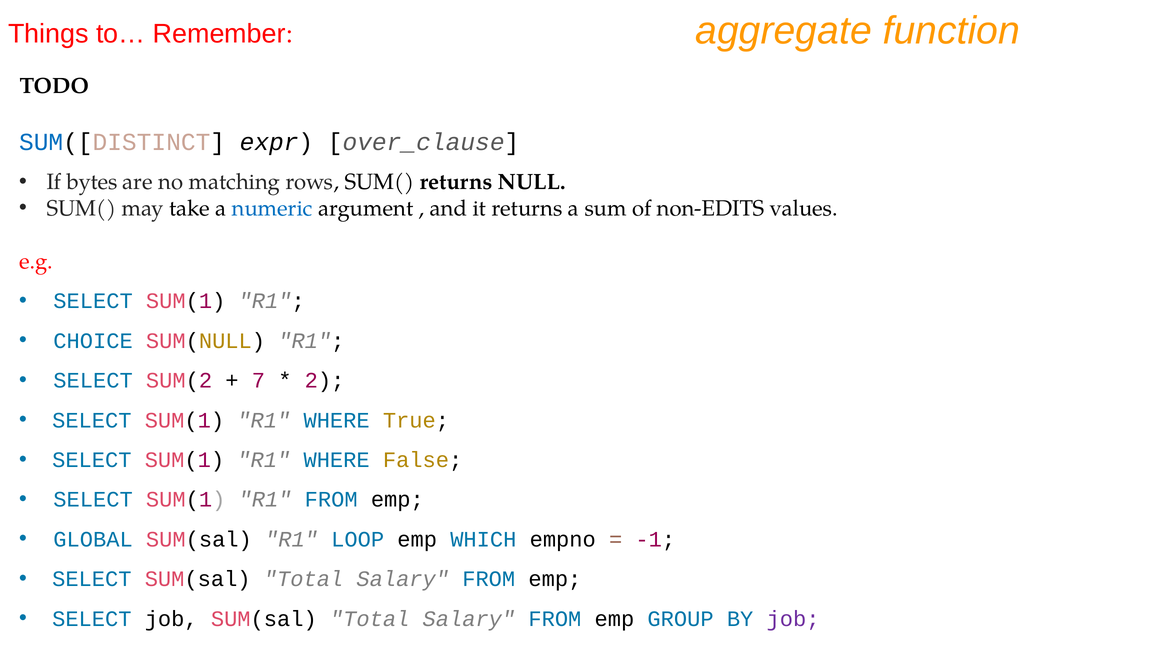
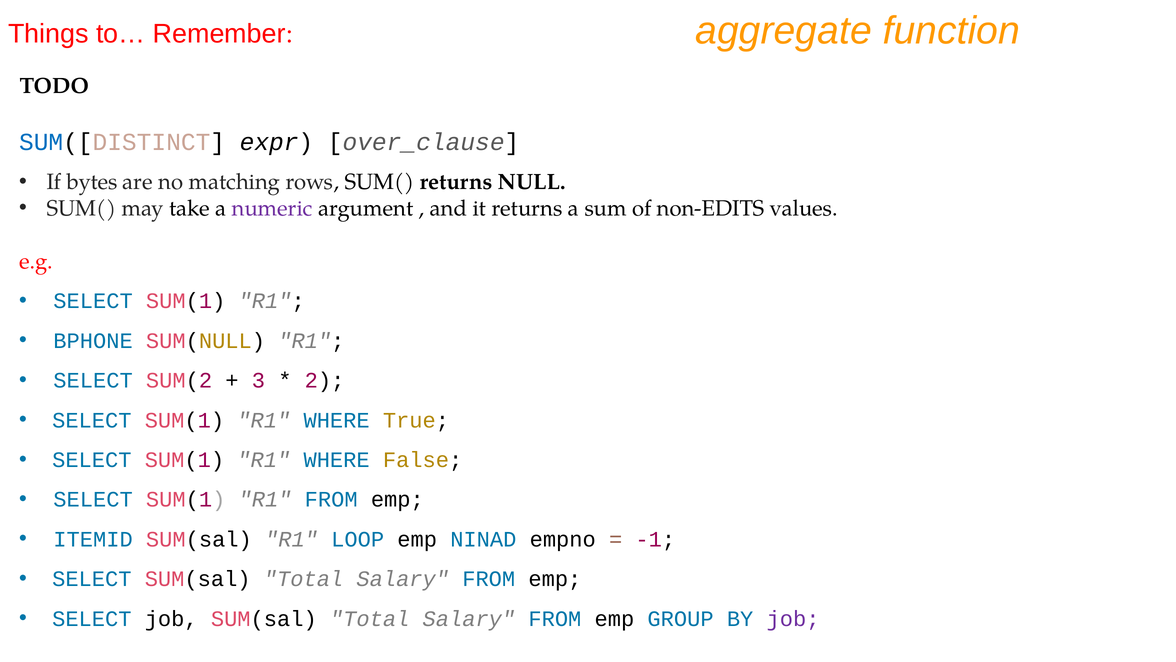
numeric colour: blue -> purple
CHOICE: CHOICE -> BPHONE
7: 7 -> 3
GLOBAL: GLOBAL -> ITEMID
WHICH: WHICH -> NINAD
